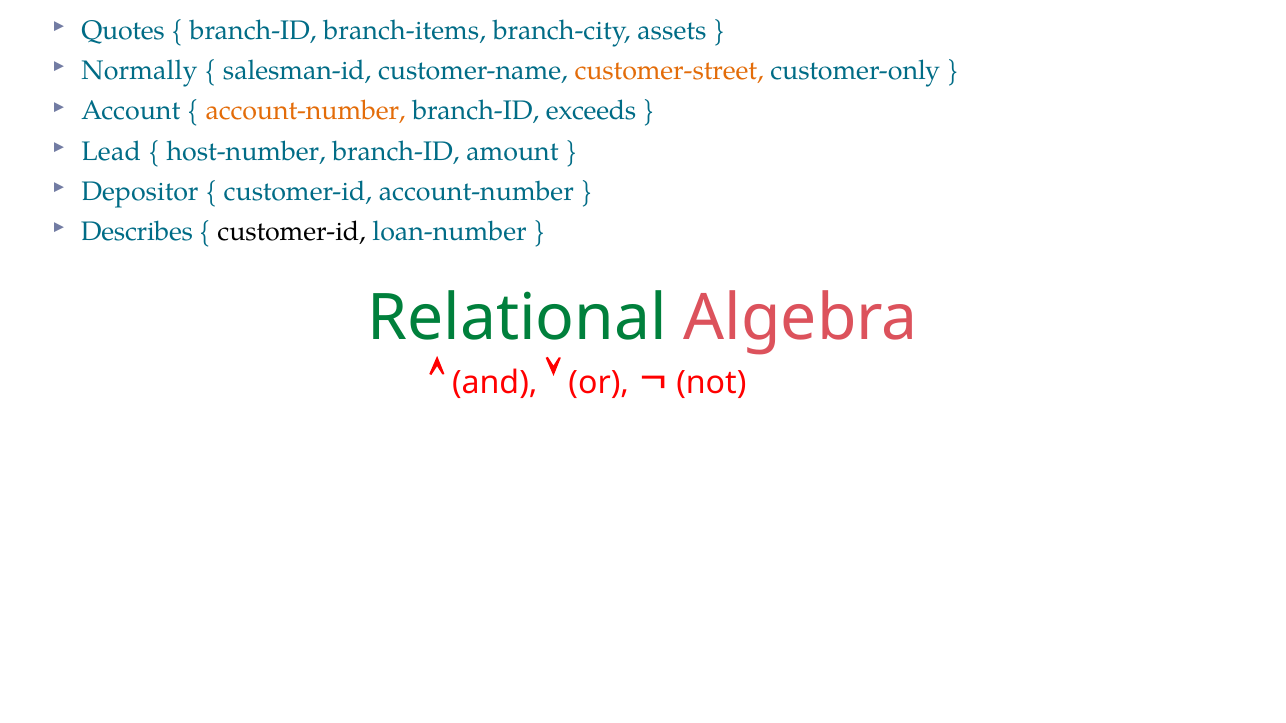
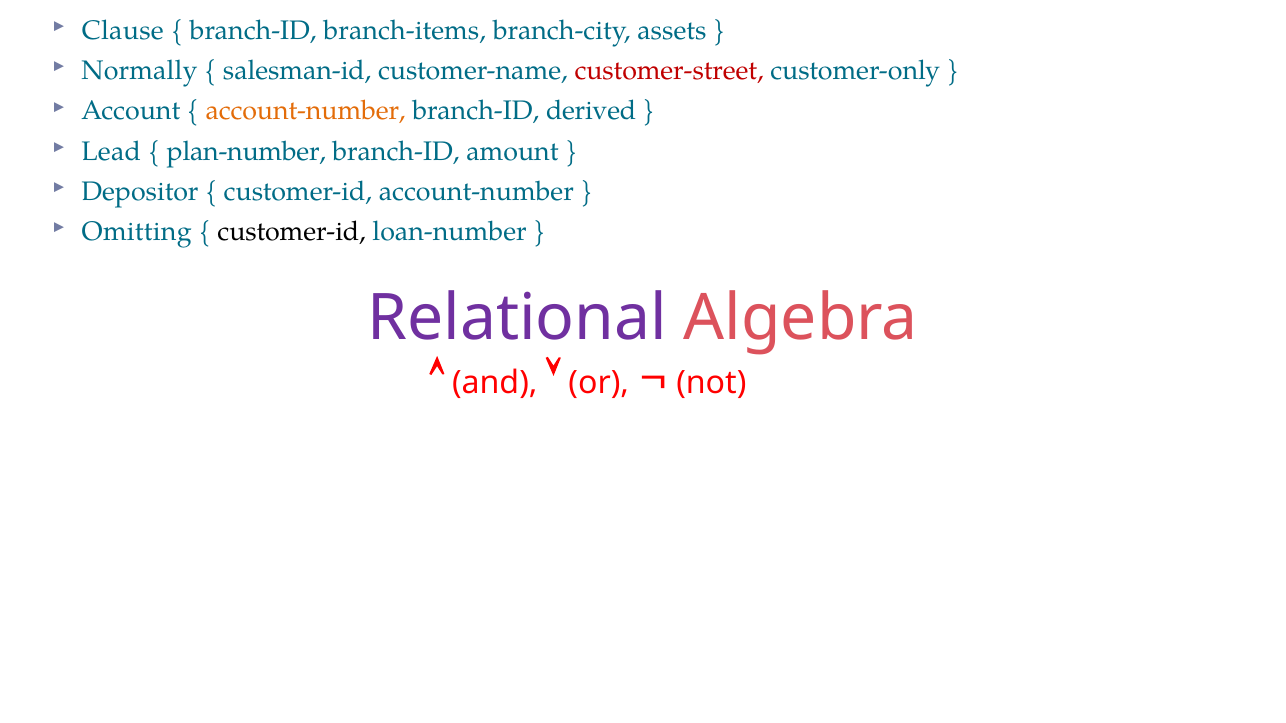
Quotes: Quotes -> Clause
customer-street colour: orange -> red
exceeds: exceeds -> derived
host-number: host-number -> plan-number
Describes: Describes -> Omitting
Relational colour: green -> purple
